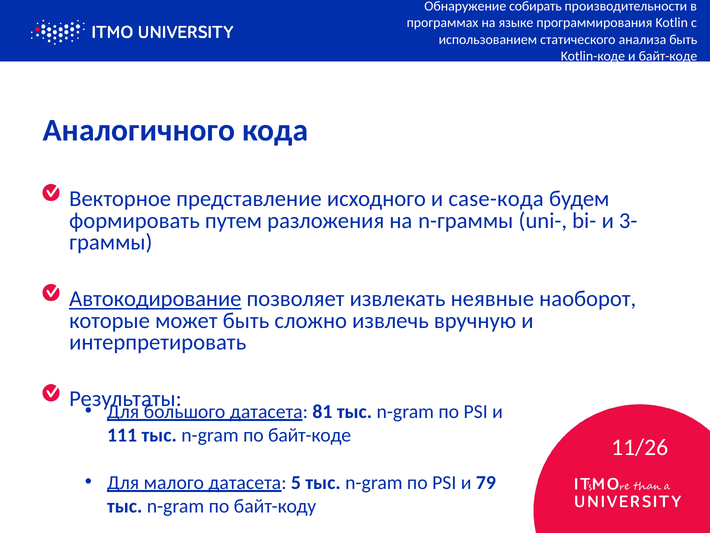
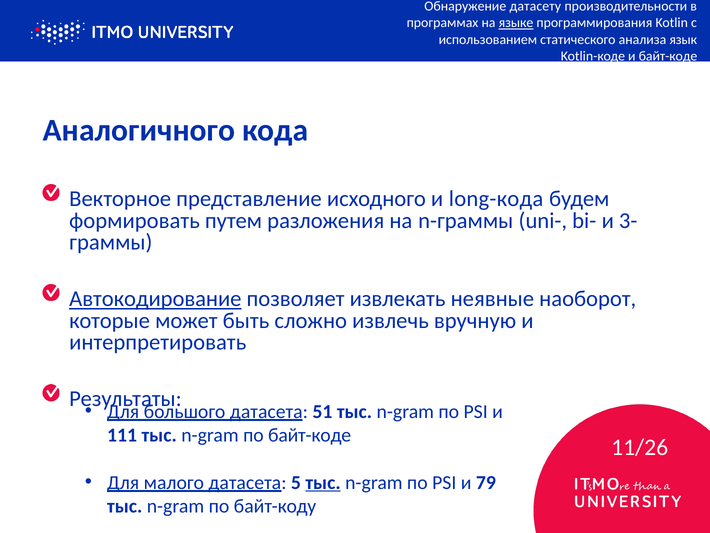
собирать: собирать -> датасету
языке underline: none -> present
анализа быть: быть -> язык
case-кода: case-кода -> long-кода
81: 81 -> 51
тыс at (323, 482) underline: none -> present
